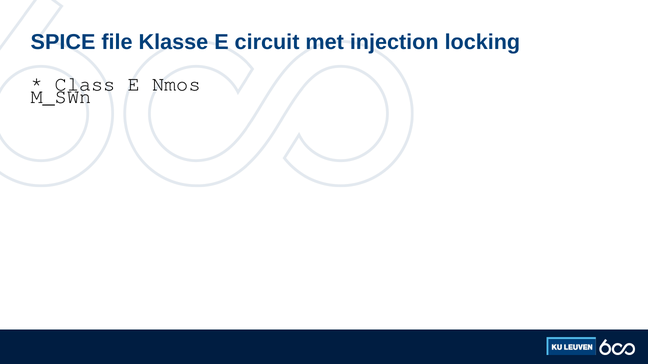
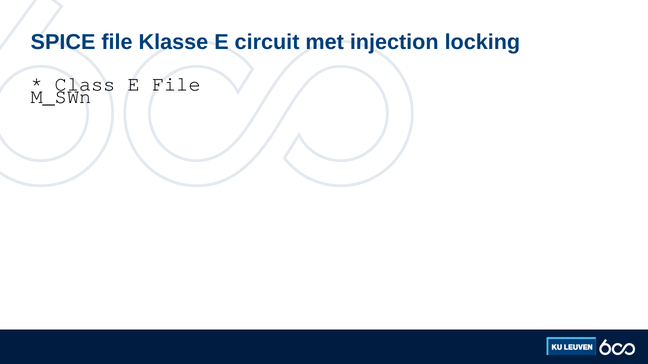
E Nmos: Nmos -> File
